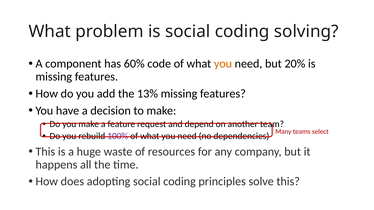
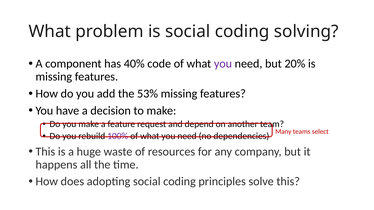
60%: 60% -> 40%
you at (223, 64) colour: orange -> purple
13%: 13% -> 53%
